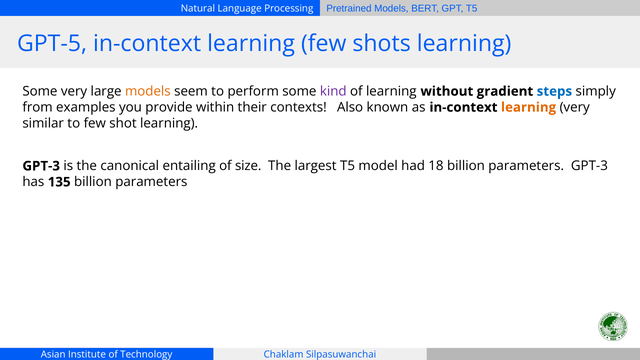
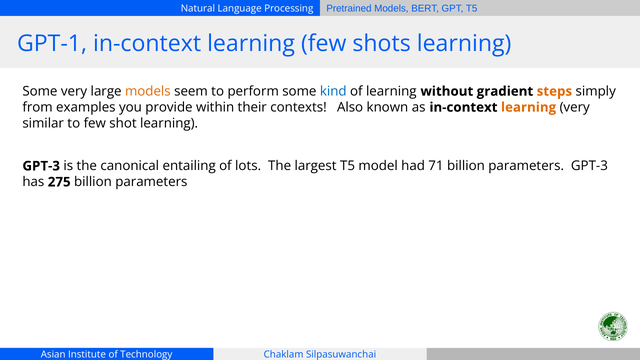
GPT-5: GPT-5 -> GPT-1
kind colour: purple -> blue
steps colour: blue -> orange
size: size -> lots
18: 18 -> 71
135: 135 -> 275
